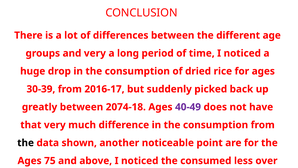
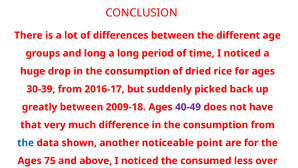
and very: very -> long
2074-18: 2074-18 -> 2009-18
the at (26, 143) colour: black -> blue
